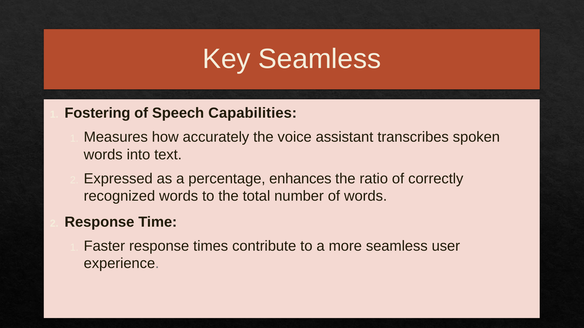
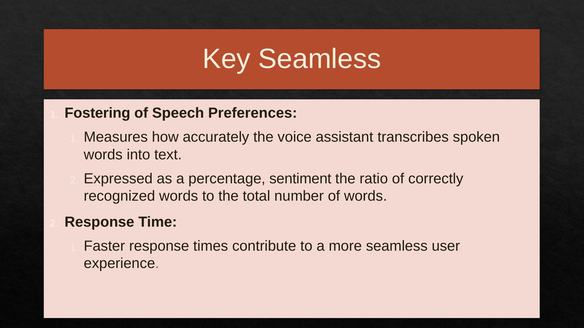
Capabilities: Capabilities -> Preferences
enhances: enhances -> sentiment
